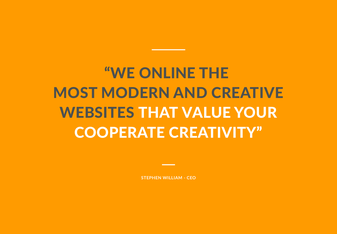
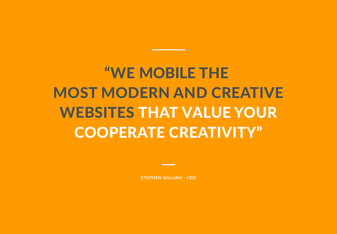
ONLINE: ONLINE -> MOBILE
